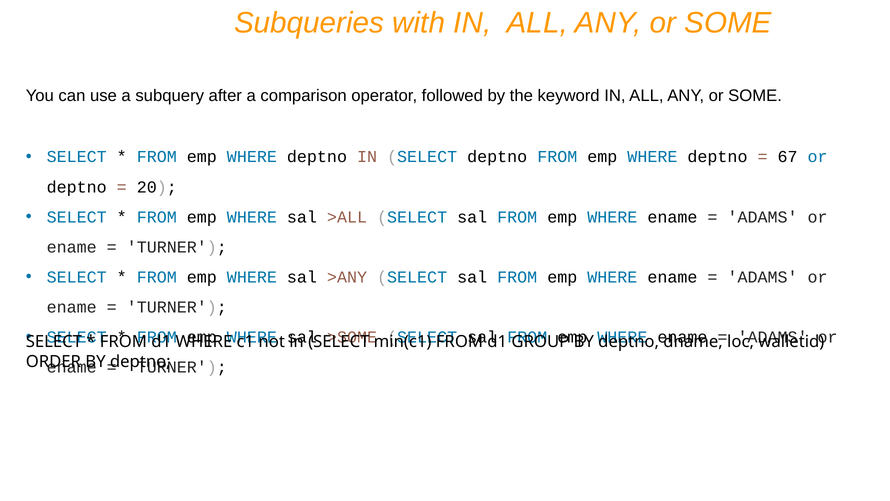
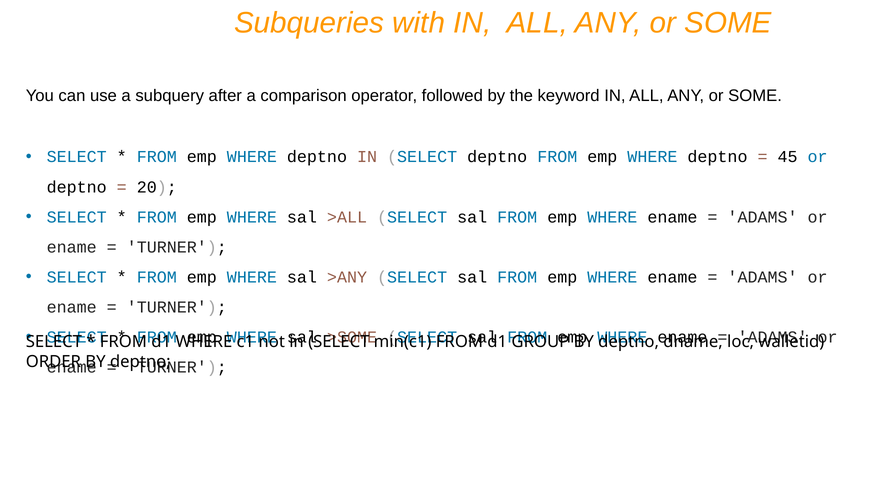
67: 67 -> 45
